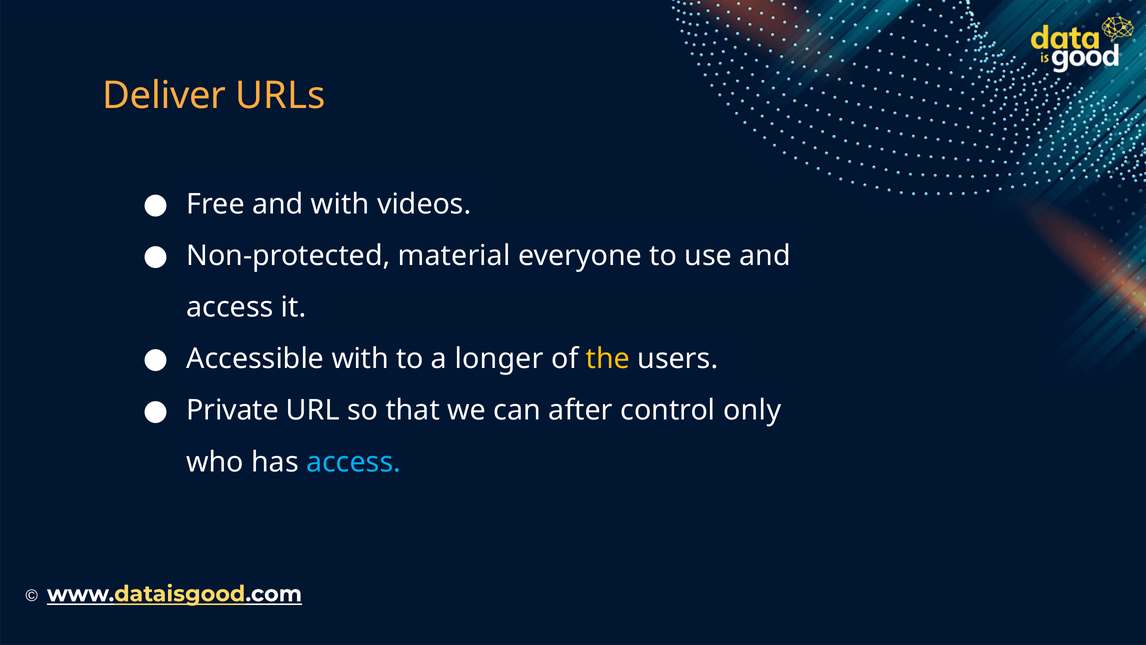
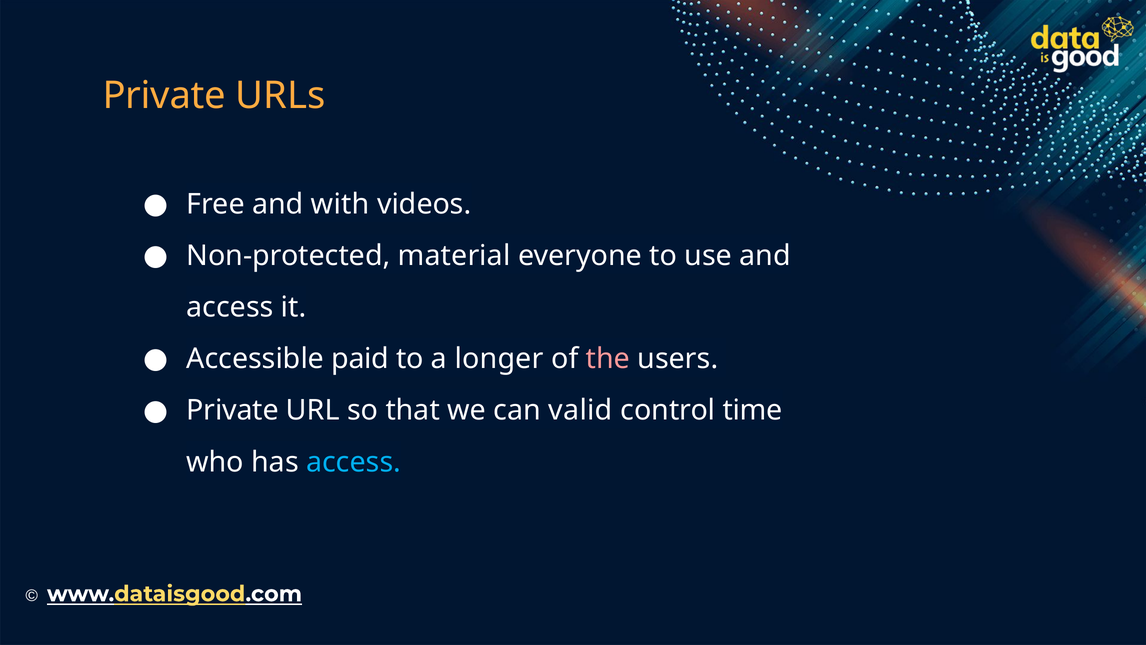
Deliver at (164, 95): Deliver -> Private
Accessible with: with -> paid
the colour: yellow -> pink
after: after -> valid
only: only -> time
